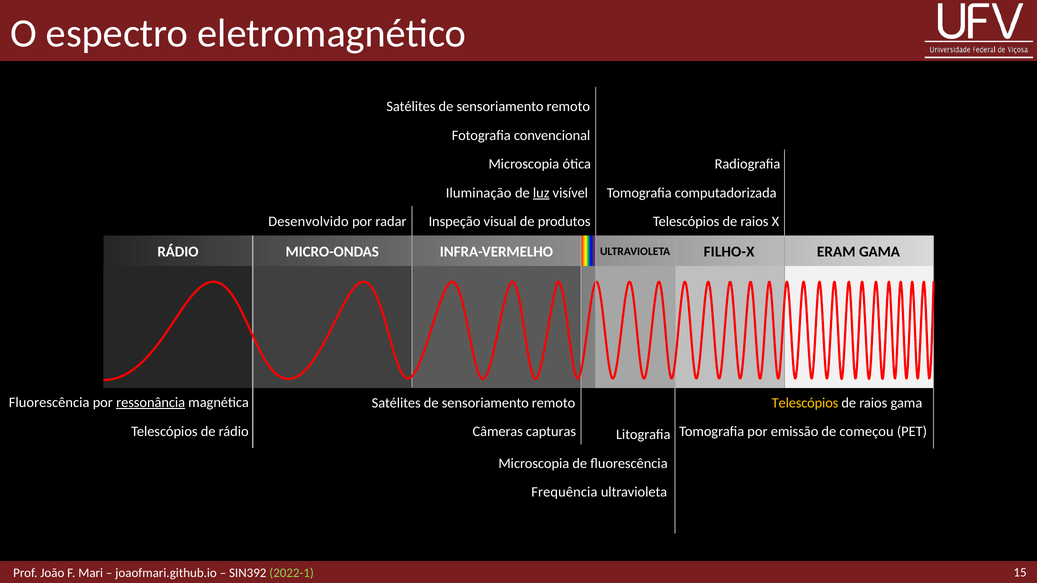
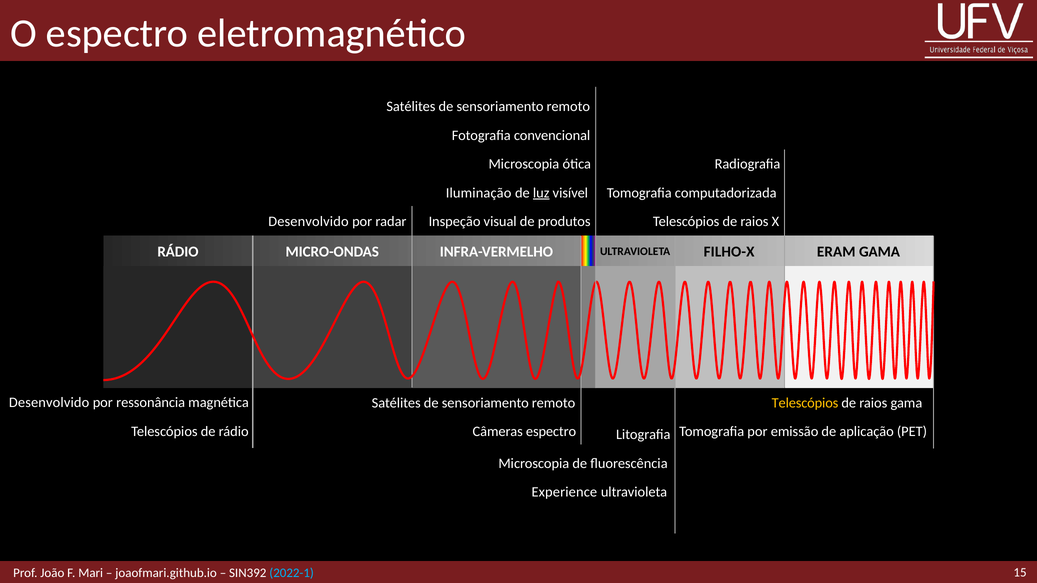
Fluorescência at (49, 403): Fluorescência -> Desenvolvido
ressonância underline: present -> none
Câmeras capturas: capturas -> espectro
começou: começou -> aplicação
Frequência: Frequência -> Experience
2022-1 colour: light green -> light blue
